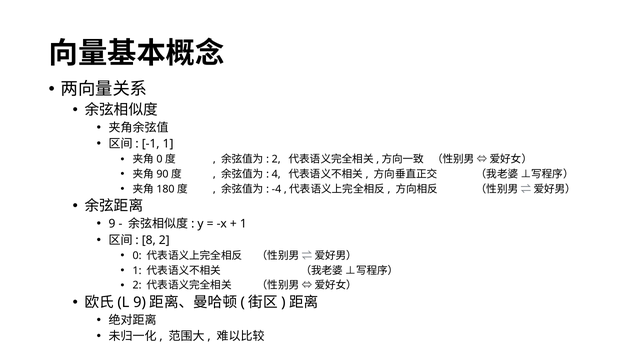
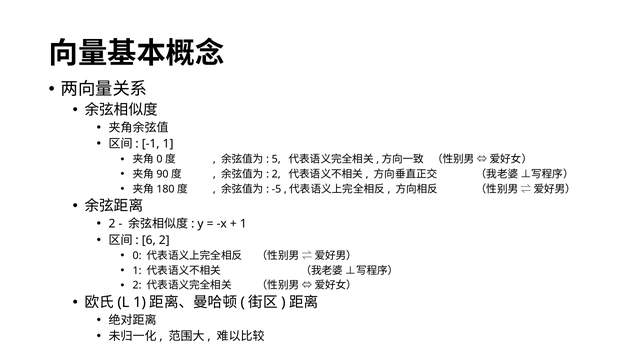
2 at (276, 159): 2 -> 5
4 at (276, 174): 4 -> 2
-4: -4 -> -5
9 at (112, 223): 9 -> 2
8: 8 -> 6
9 at (140, 302): 9 -> 1
